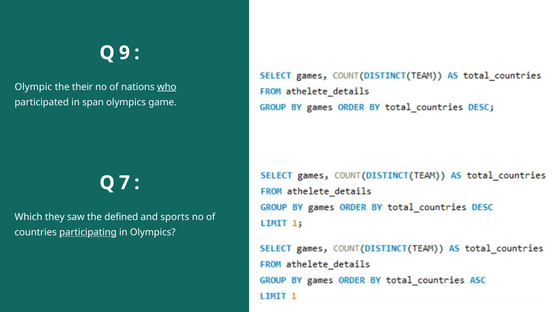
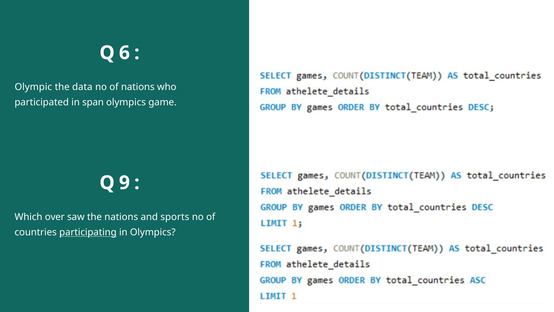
9: 9 -> 6
their: their -> data
who underline: present -> none
7: 7 -> 9
they: they -> over
the defined: defined -> nations
